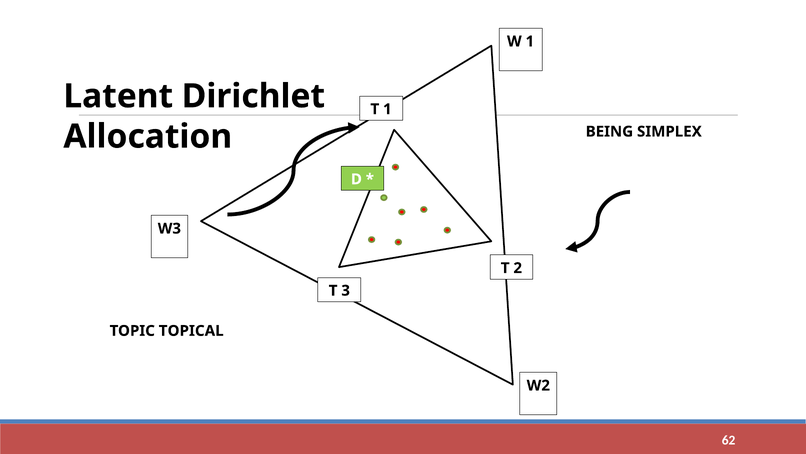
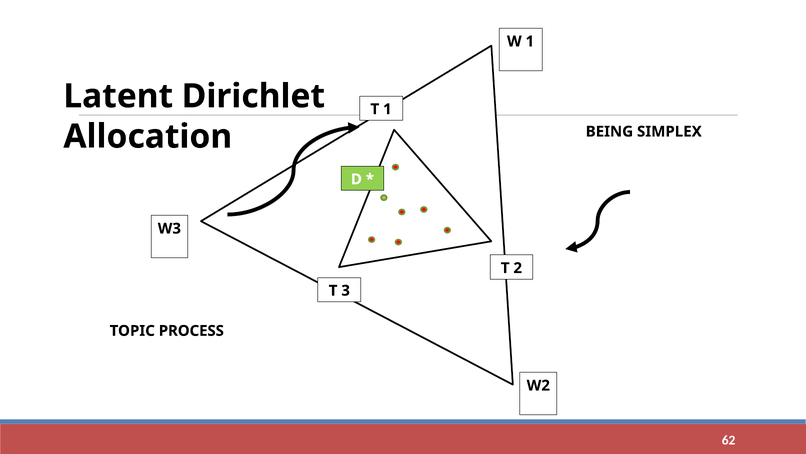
TOPICAL: TOPICAL -> PROCESS
